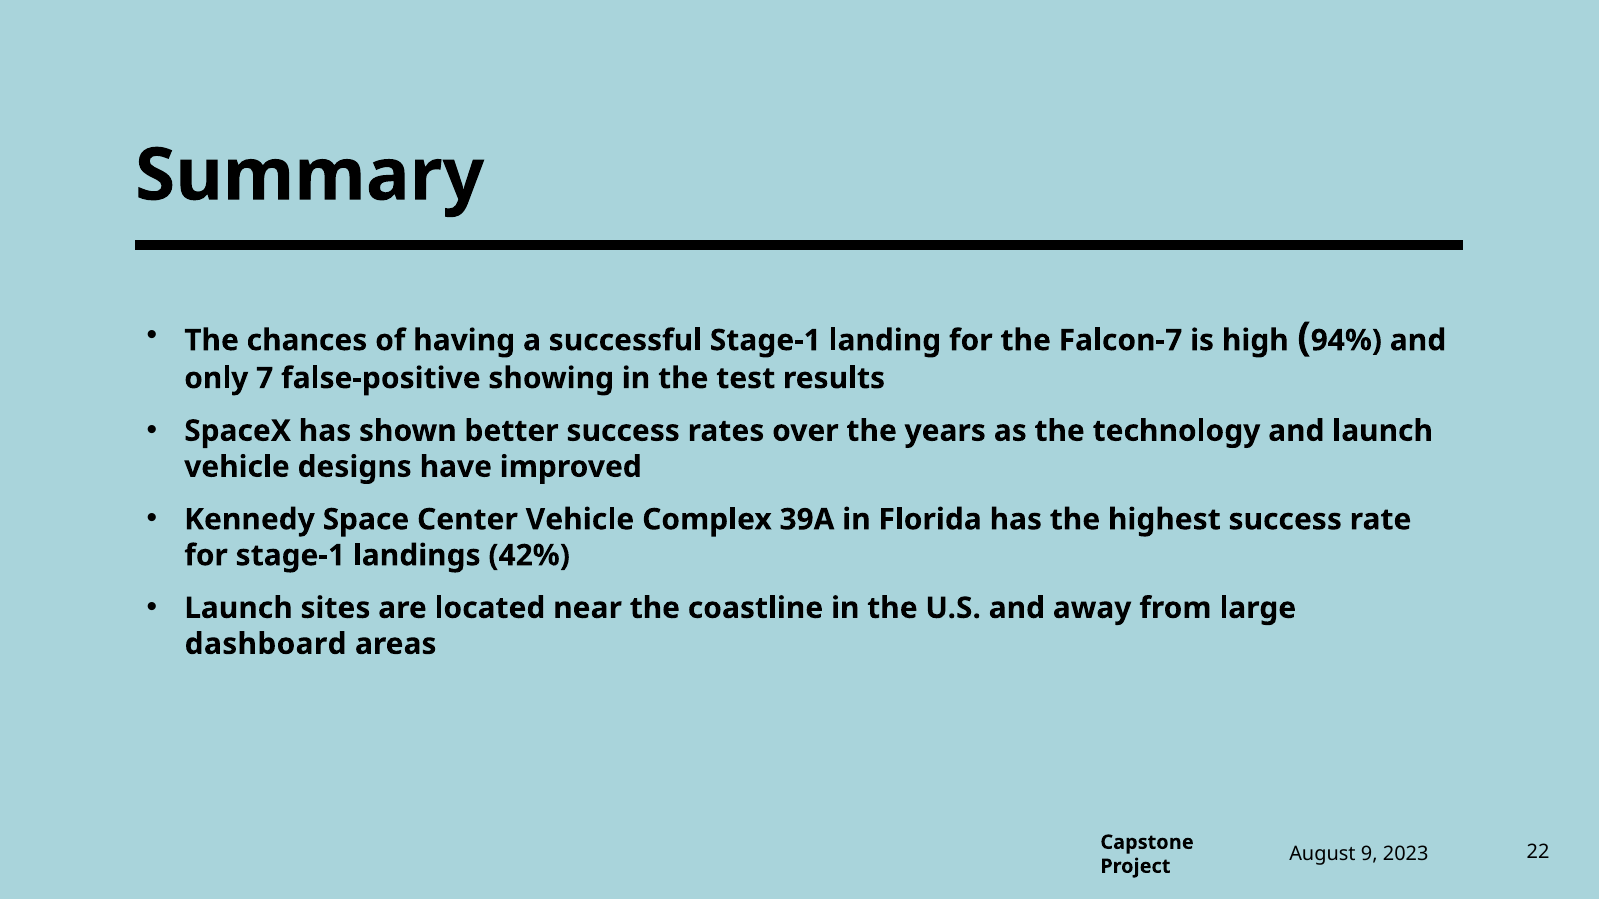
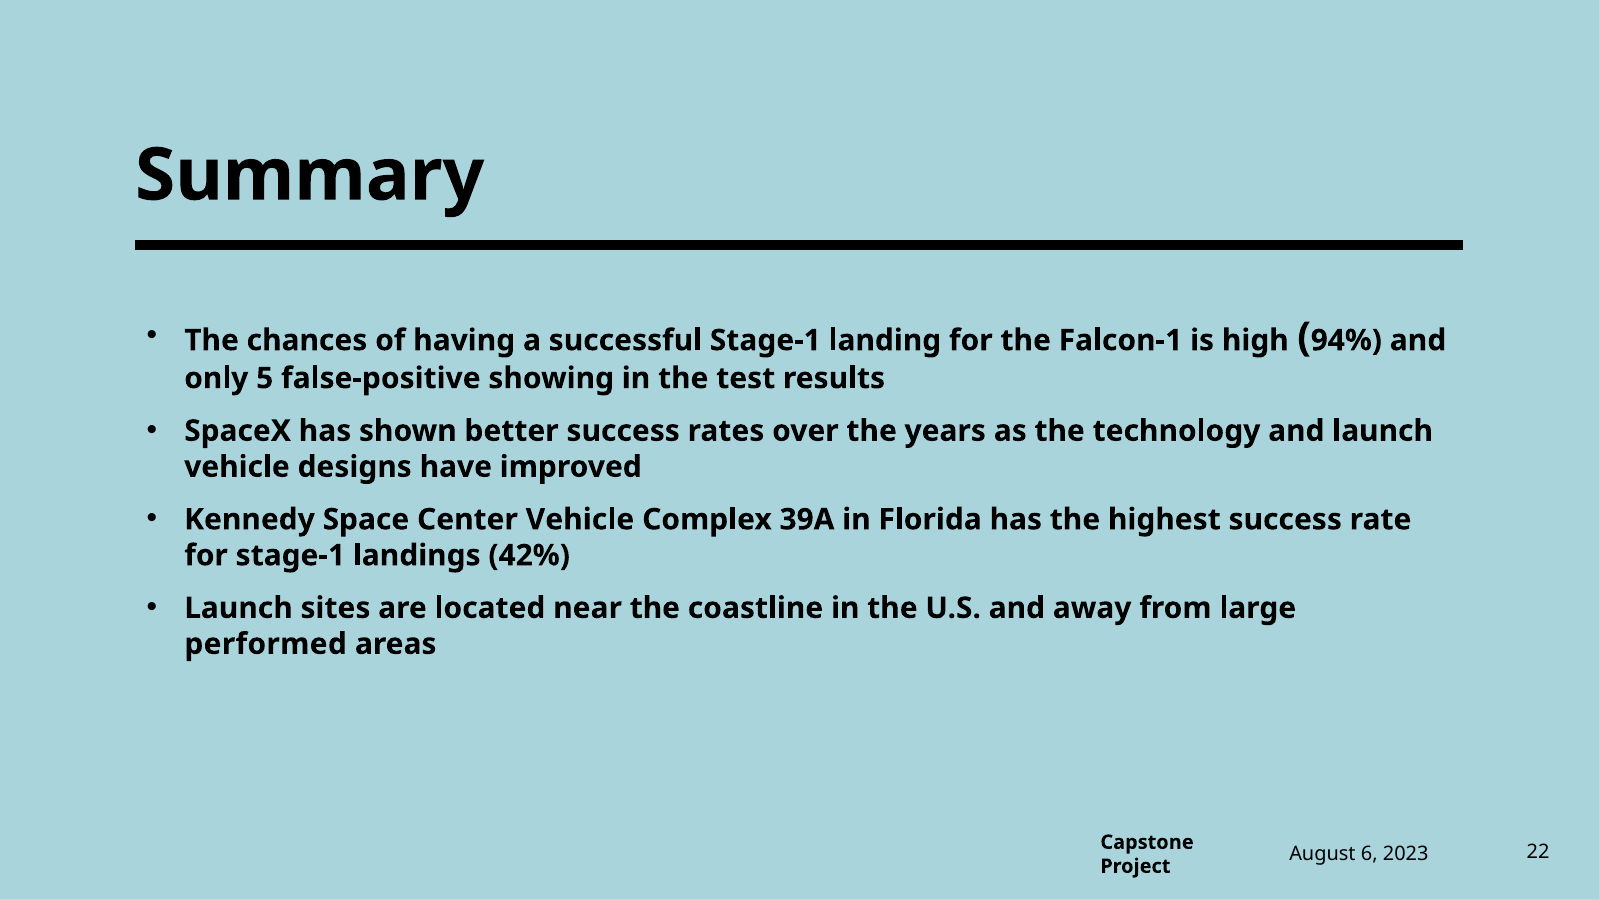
Falcon-7: Falcon-7 -> Falcon-1
7: 7 -> 5
dashboard: dashboard -> performed
9: 9 -> 6
